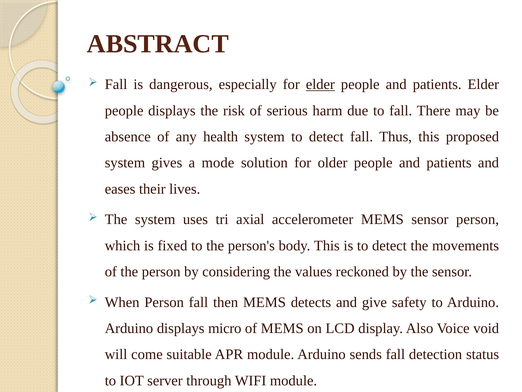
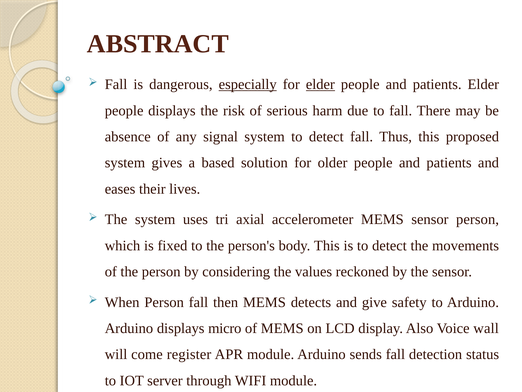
especially underline: none -> present
health: health -> signal
mode: mode -> based
void: void -> wall
suitable: suitable -> register
